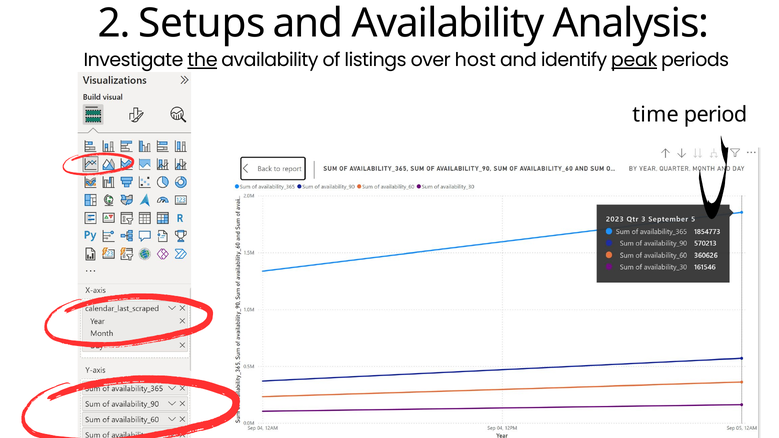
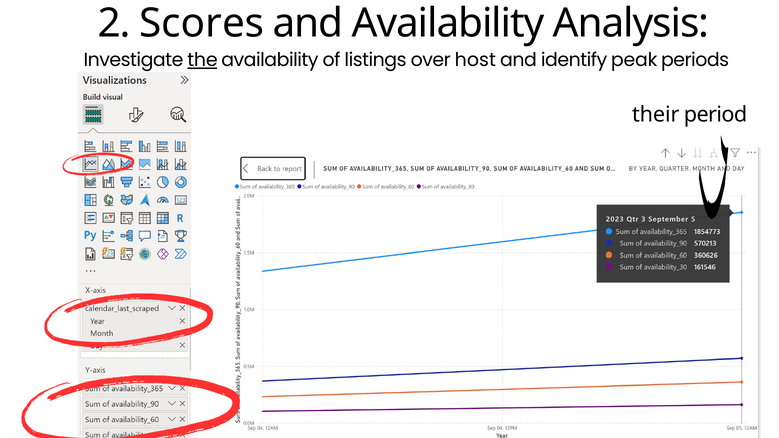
Setups: Setups -> Scores
peak underline: present -> none
time: time -> their
